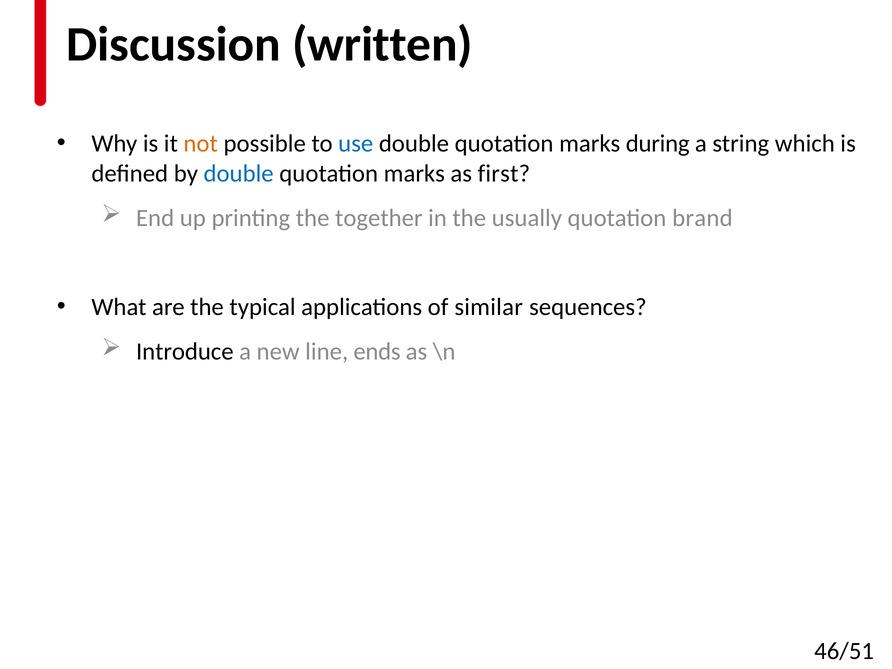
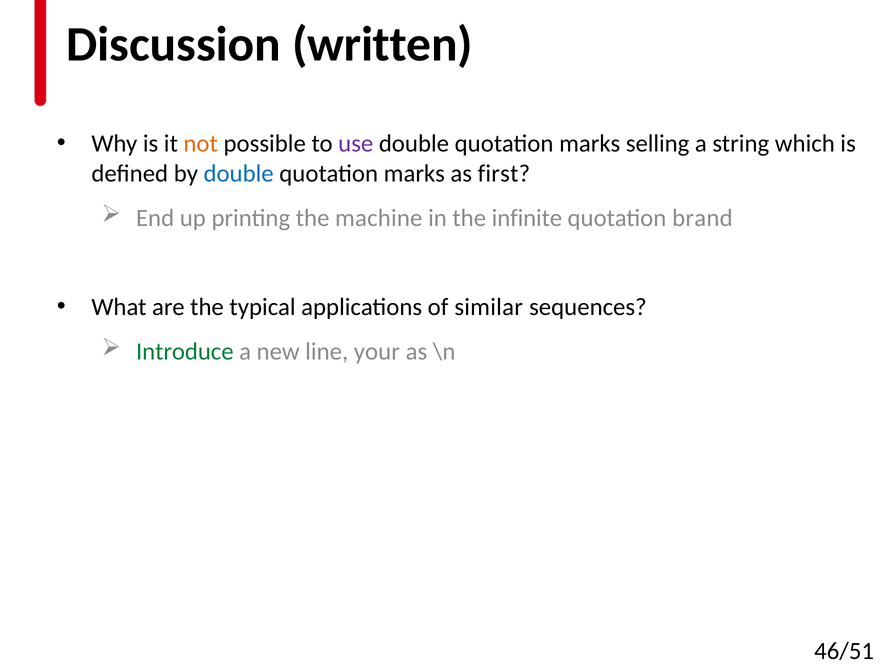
use colour: blue -> purple
during: during -> selling
together: together -> machine
usually: usually -> infinite
Introduce colour: black -> green
ends: ends -> your
